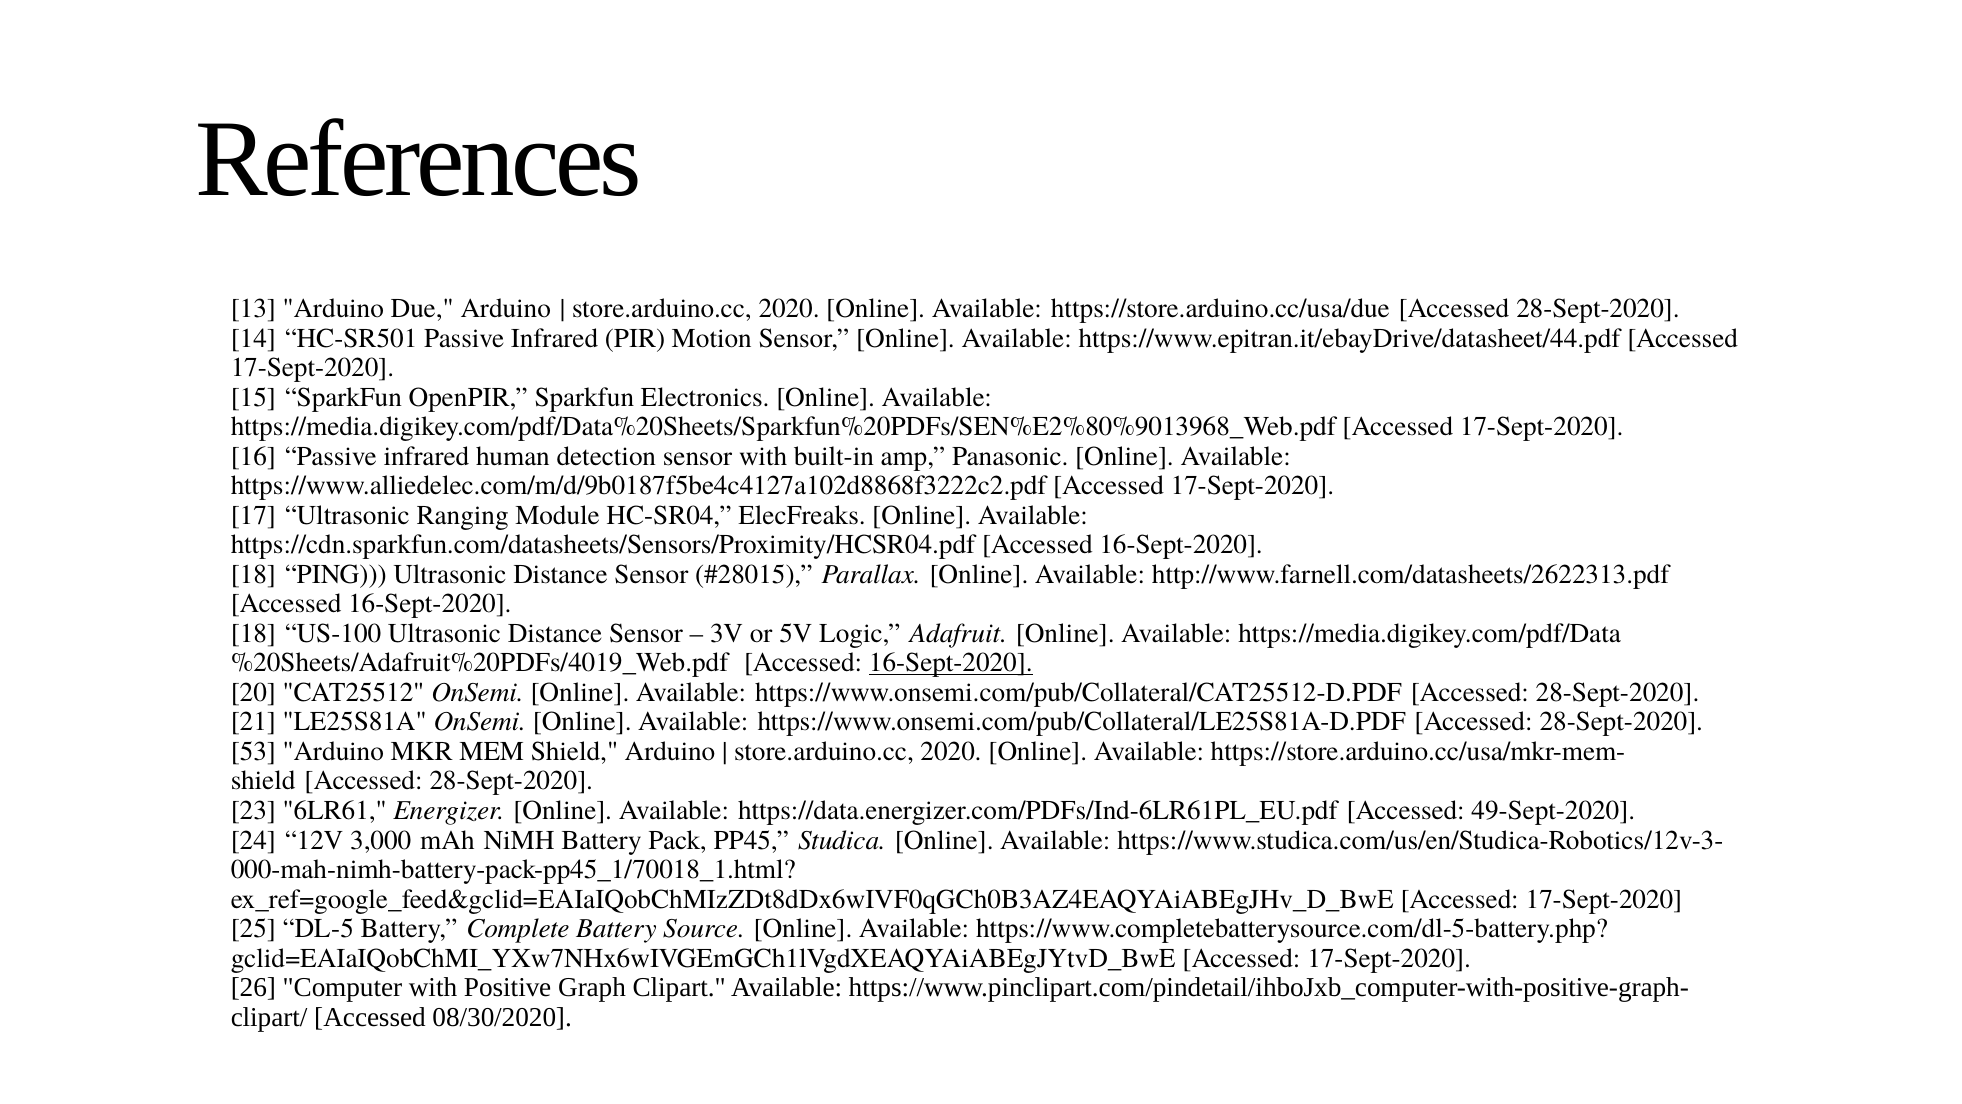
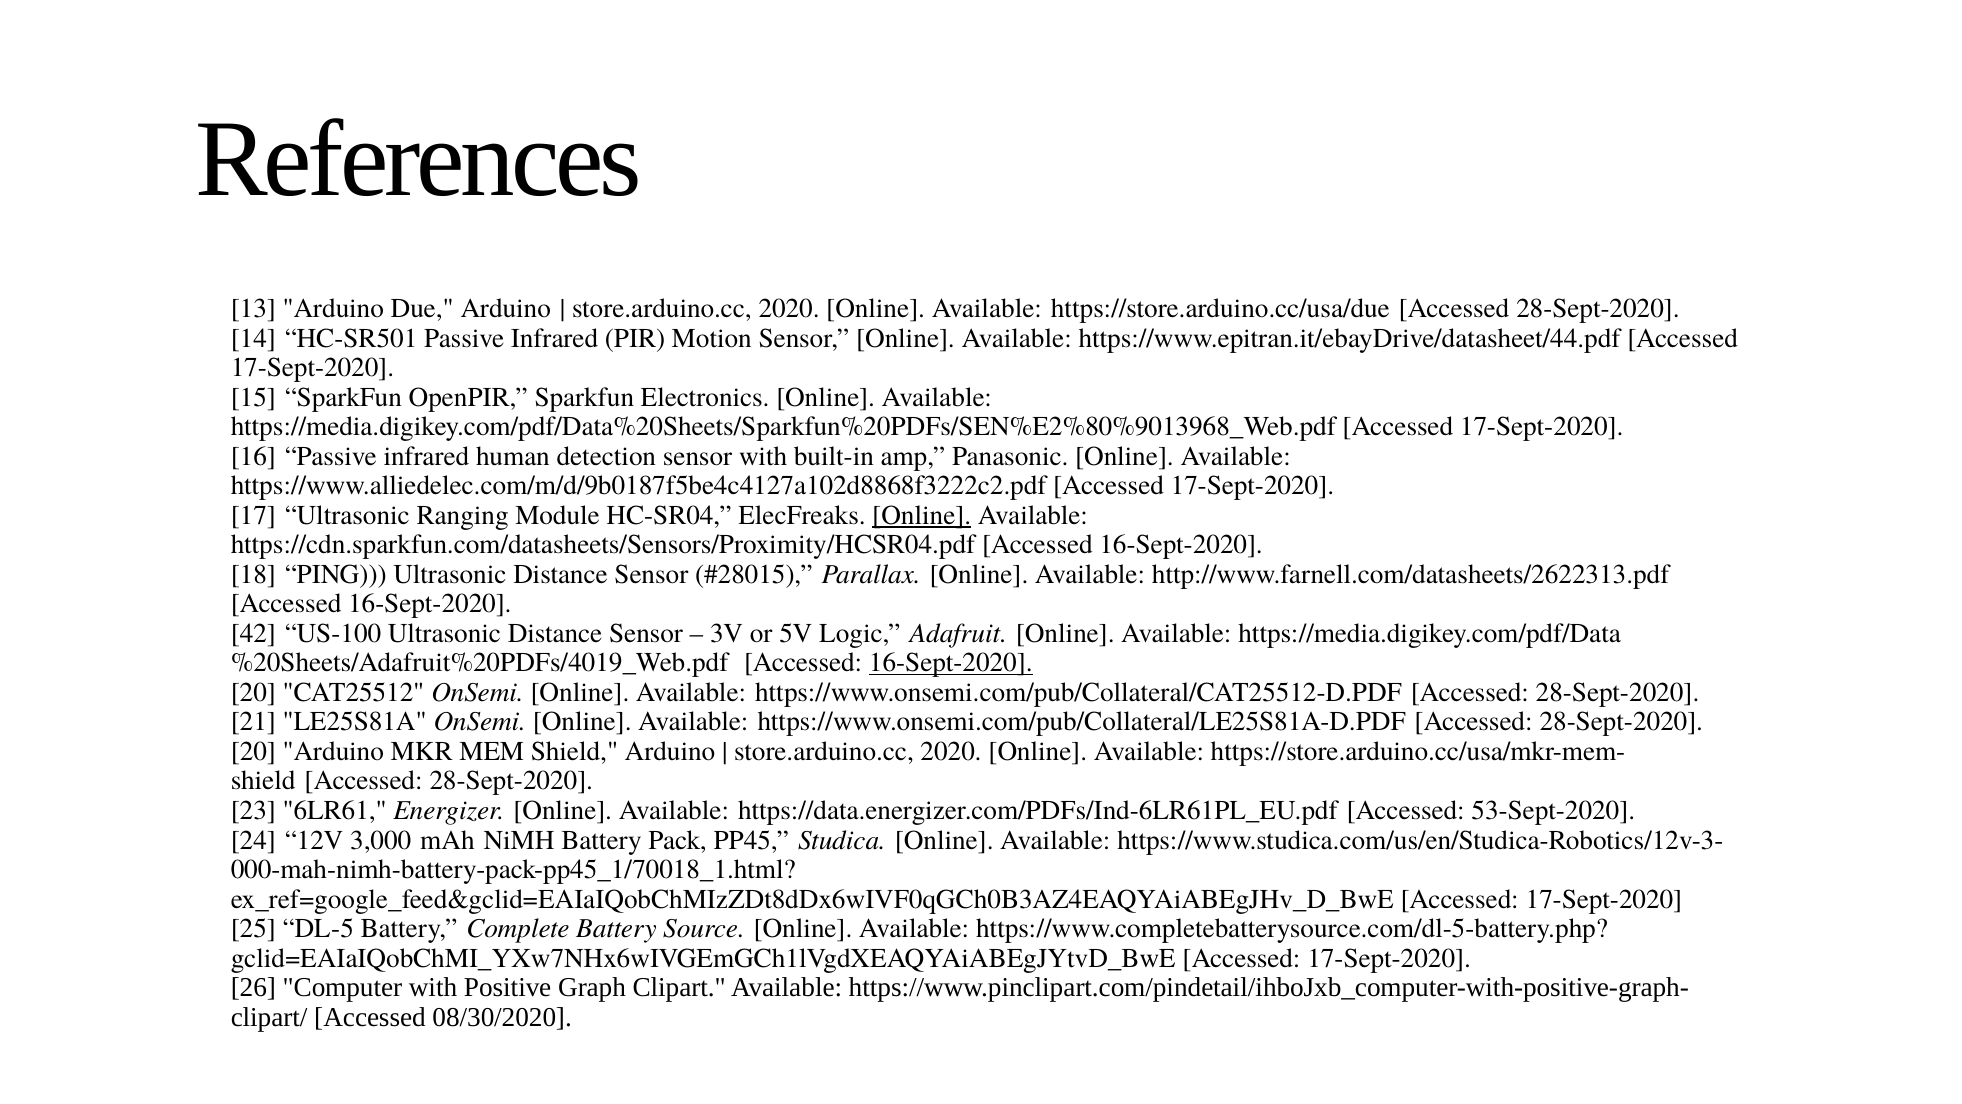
Online at (922, 515) underline: none -> present
18 at (253, 633): 18 -> 42
53 at (253, 751): 53 -> 20
49-Sept-2020: 49-Sept-2020 -> 53-Sept-2020
